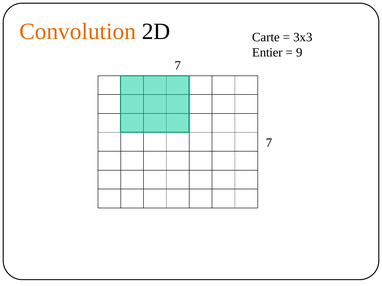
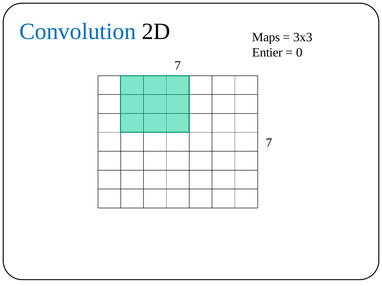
Convolution colour: orange -> blue
Carte: Carte -> Maps
9: 9 -> 0
